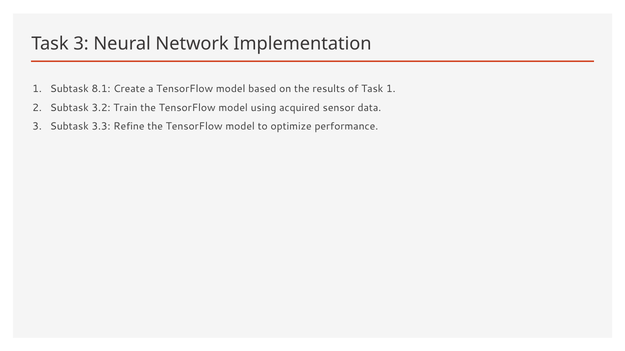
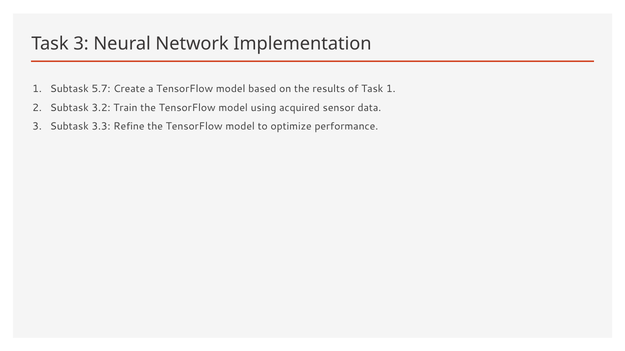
8.1: 8.1 -> 5.7
